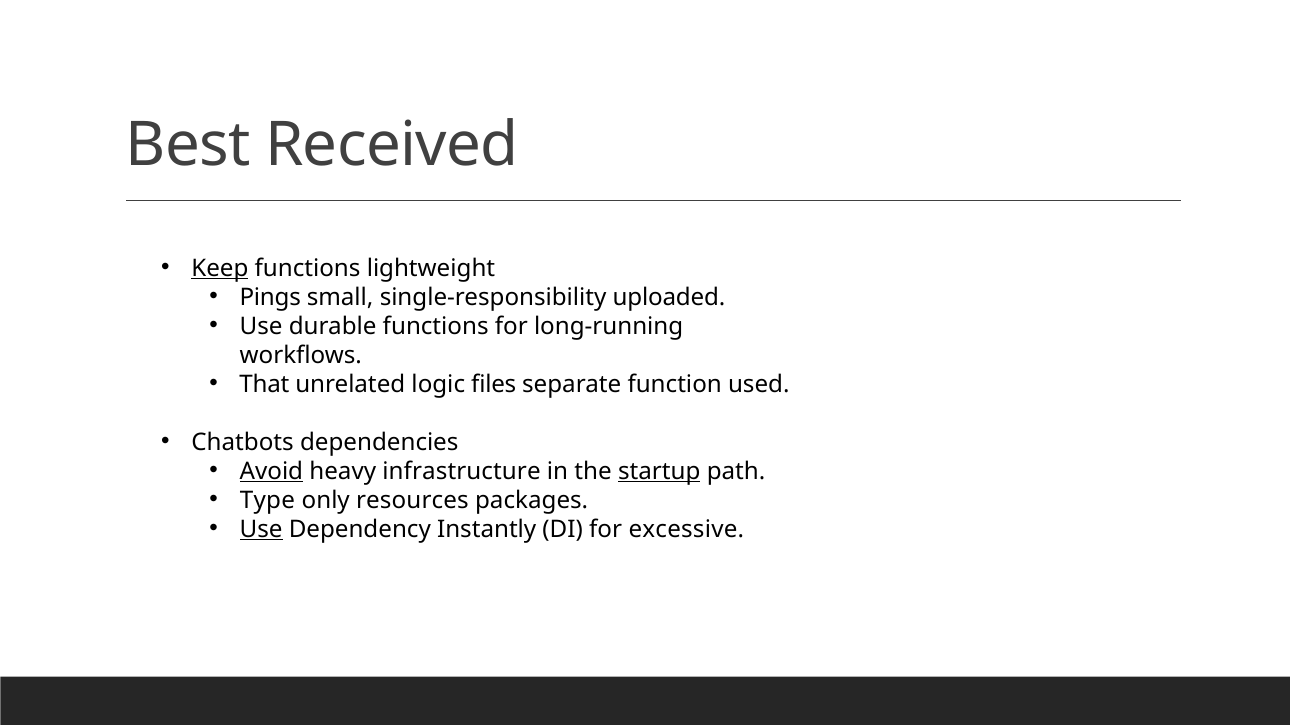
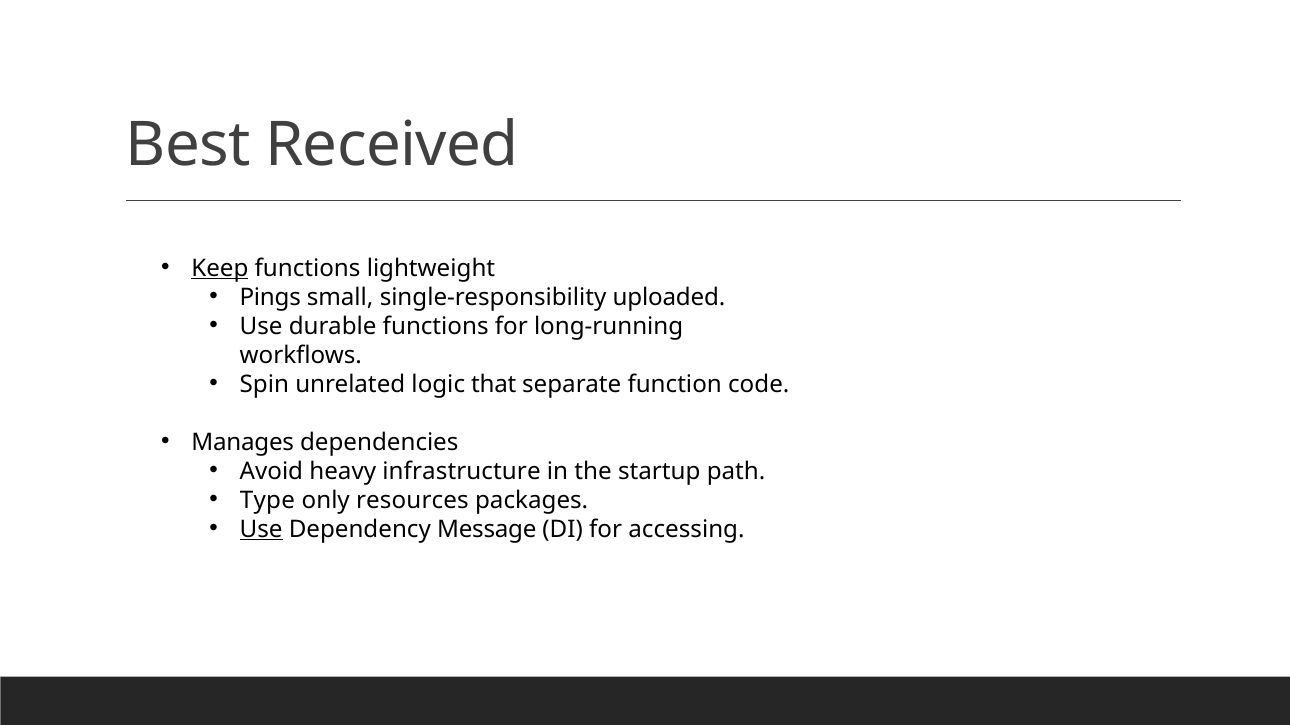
That: That -> Spin
files: files -> that
used: used -> code
Chatbots: Chatbots -> Manages
Avoid underline: present -> none
startup underline: present -> none
Instantly: Instantly -> Message
excessive: excessive -> accessing
